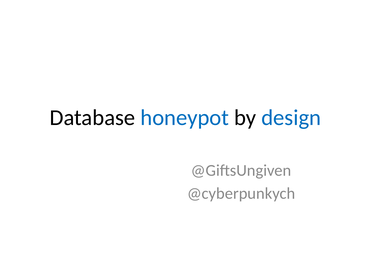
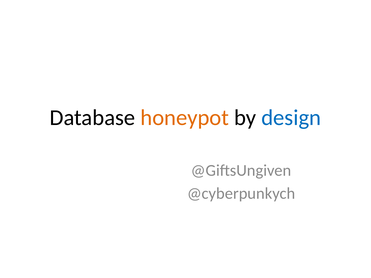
honeypot colour: blue -> orange
